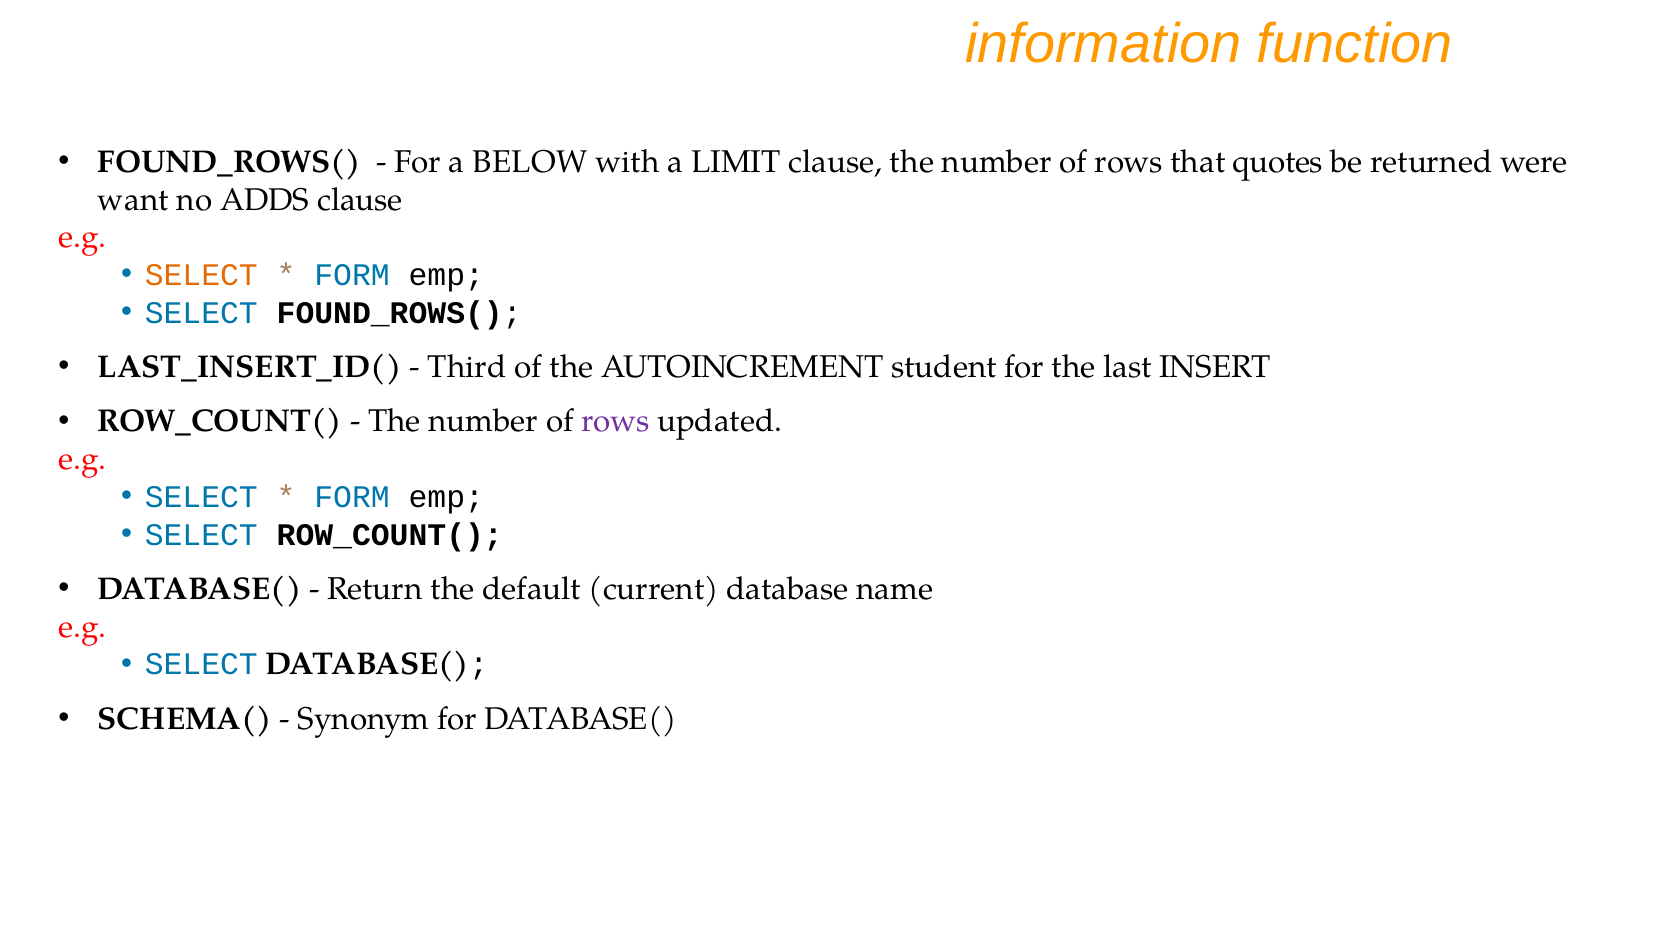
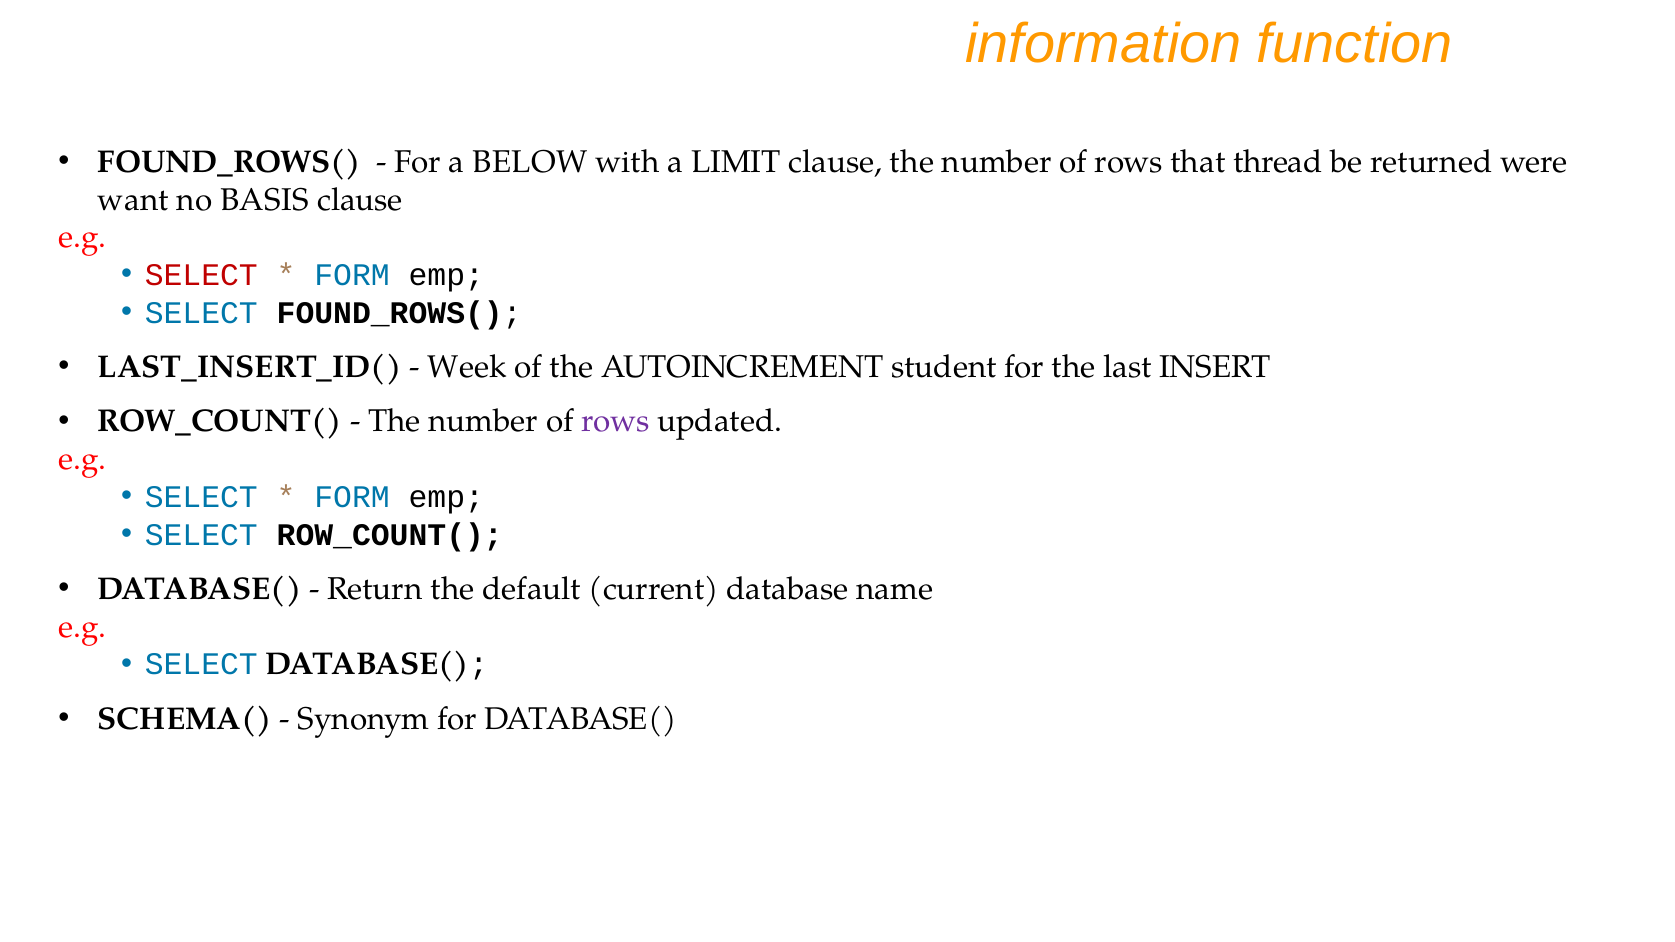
quotes: quotes -> thread
ADDS: ADDS -> BASIS
SELECT at (201, 275) colour: orange -> red
Third: Third -> Week
